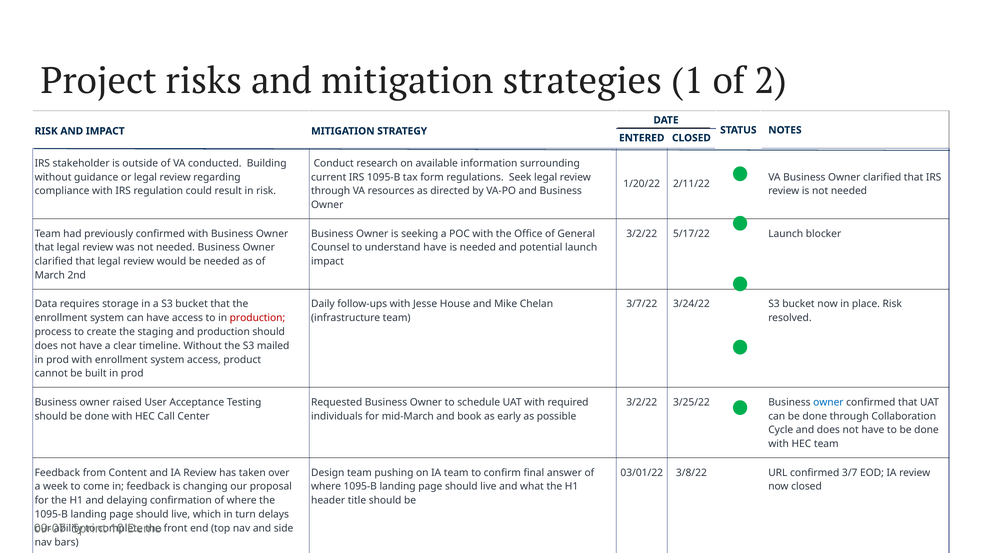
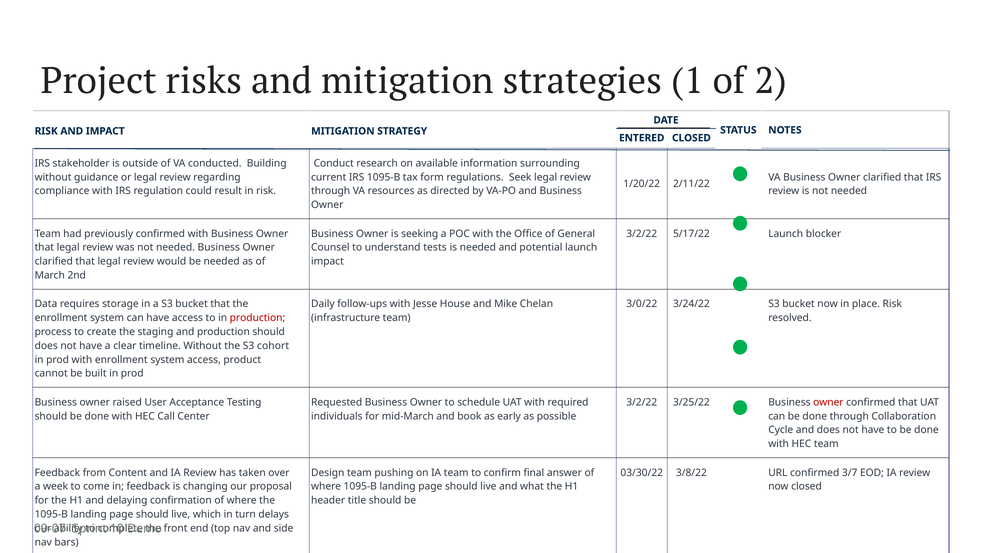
understand have: have -> tests
3/7/22: 3/7/22 -> 3/0/22
mailed: mailed -> cohort
owner at (828, 403) colour: blue -> red
03/01/22: 03/01/22 -> 03/30/22
